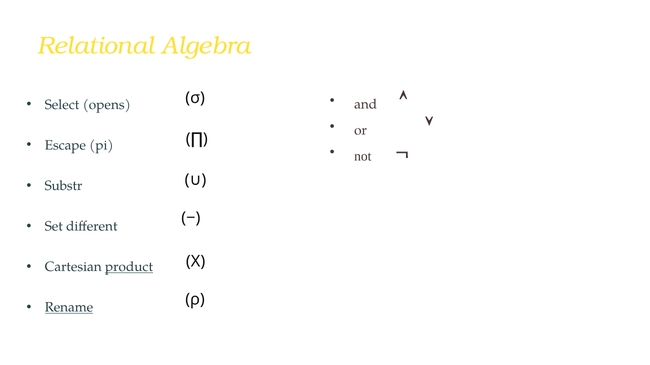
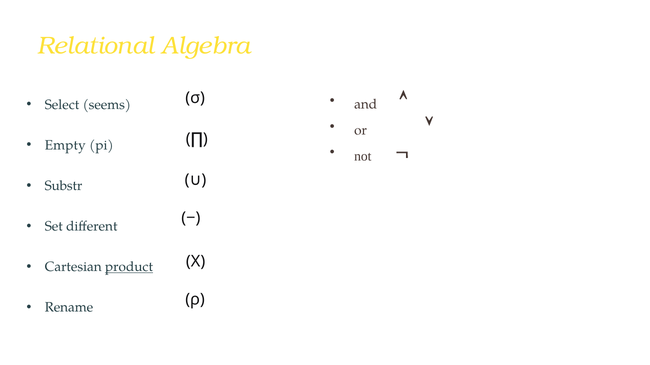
opens: opens -> seems
Escape: Escape -> Empty
Rename underline: present -> none
